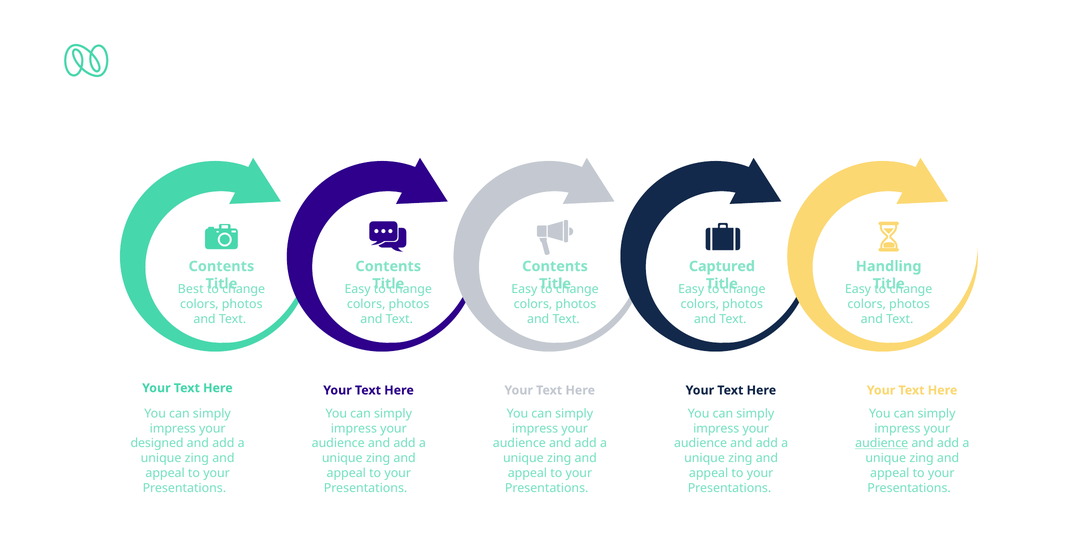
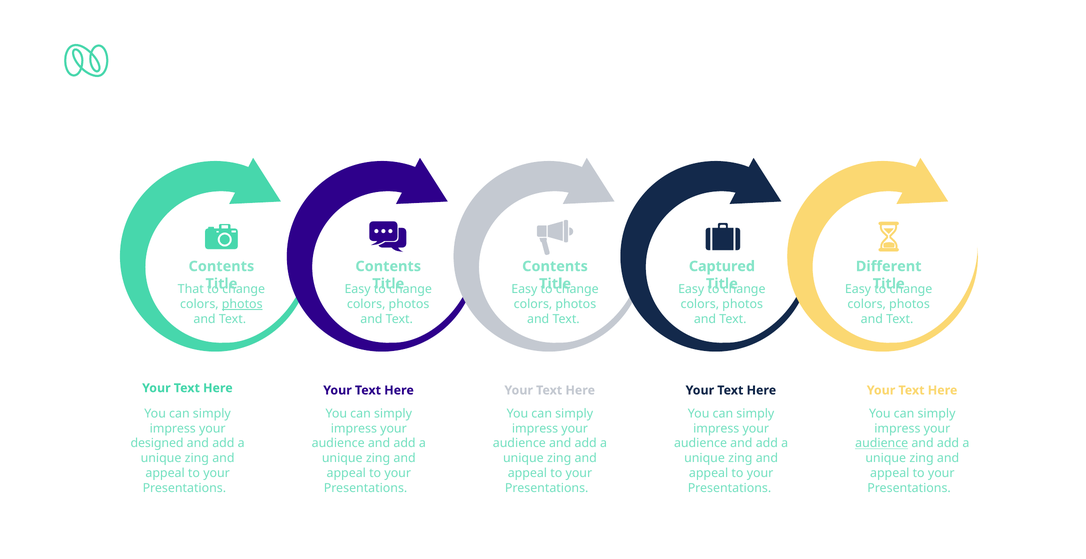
Handling: Handling -> Different
Best: Best -> That
photos at (242, 304) underline: none -> present
